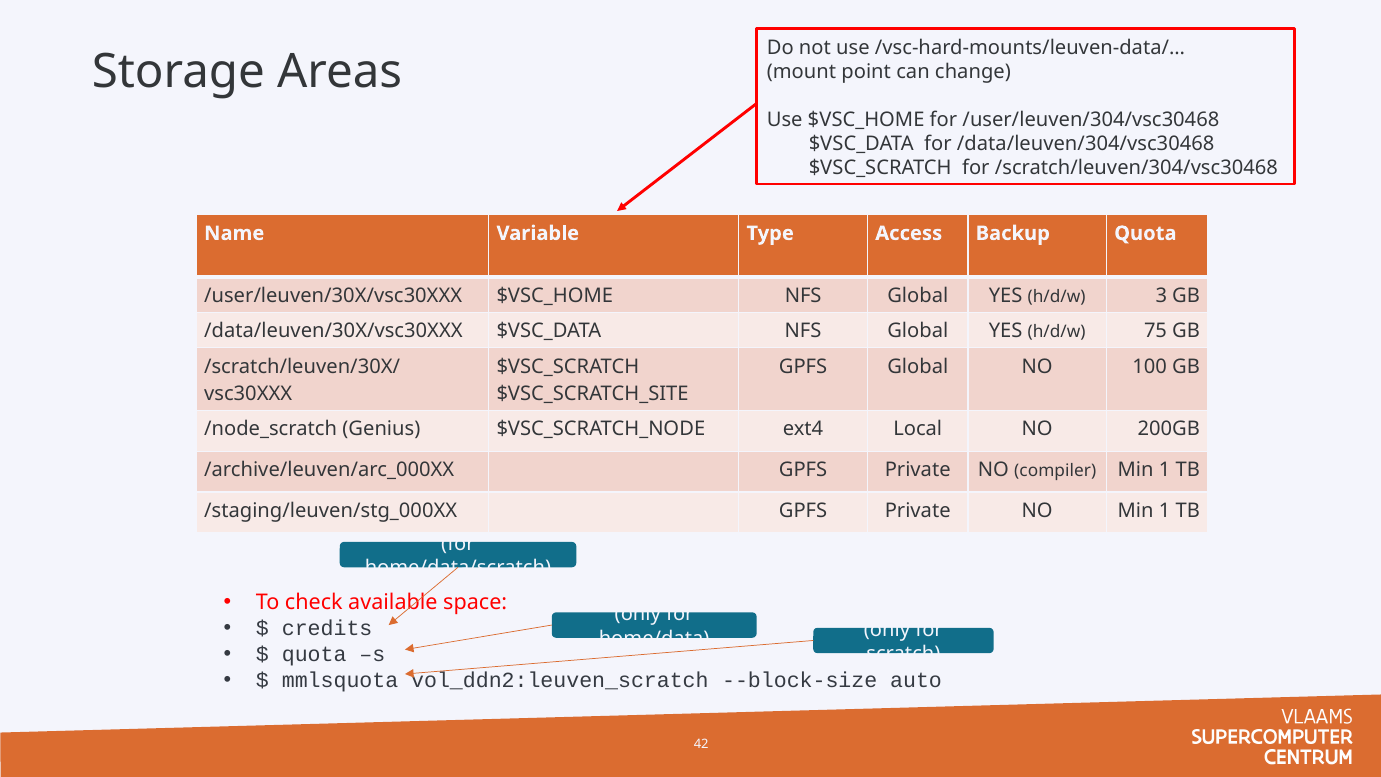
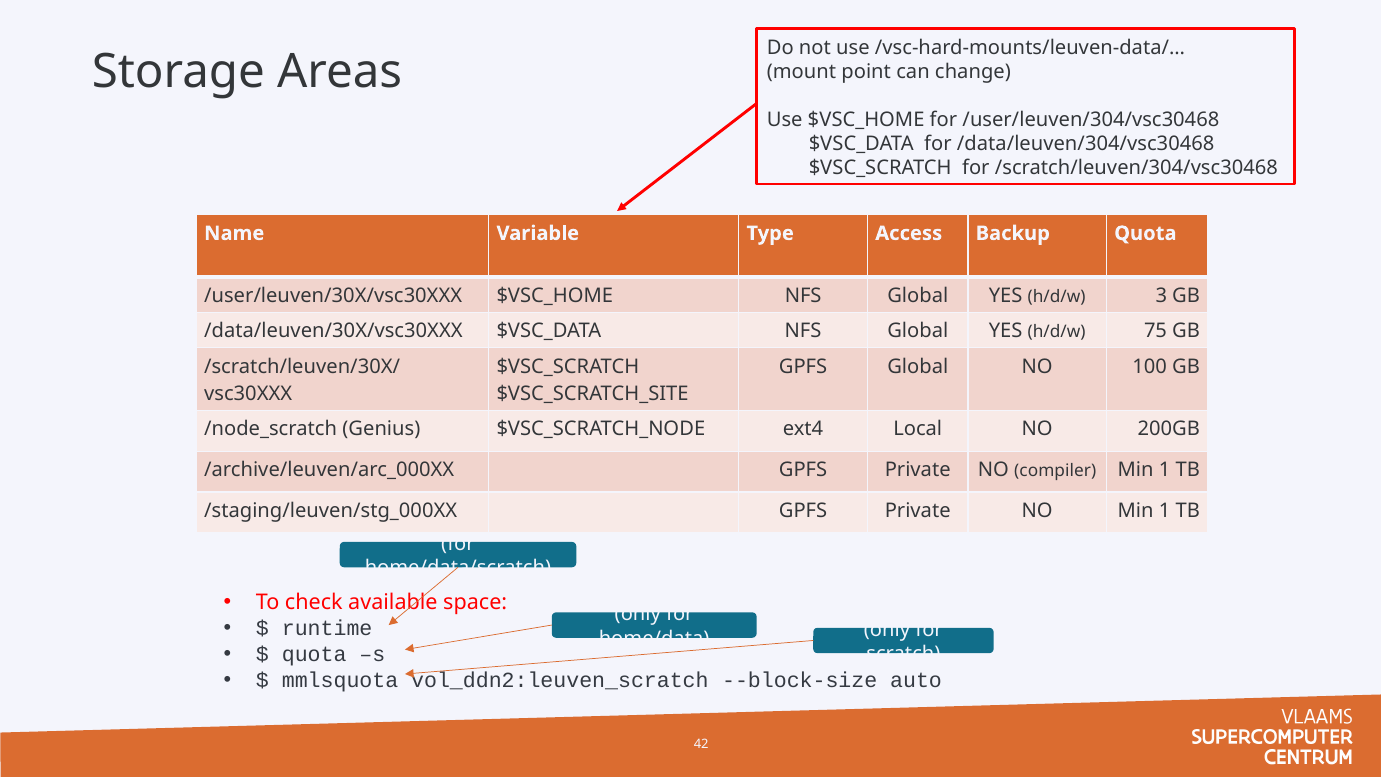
credits: credits -> runtime
